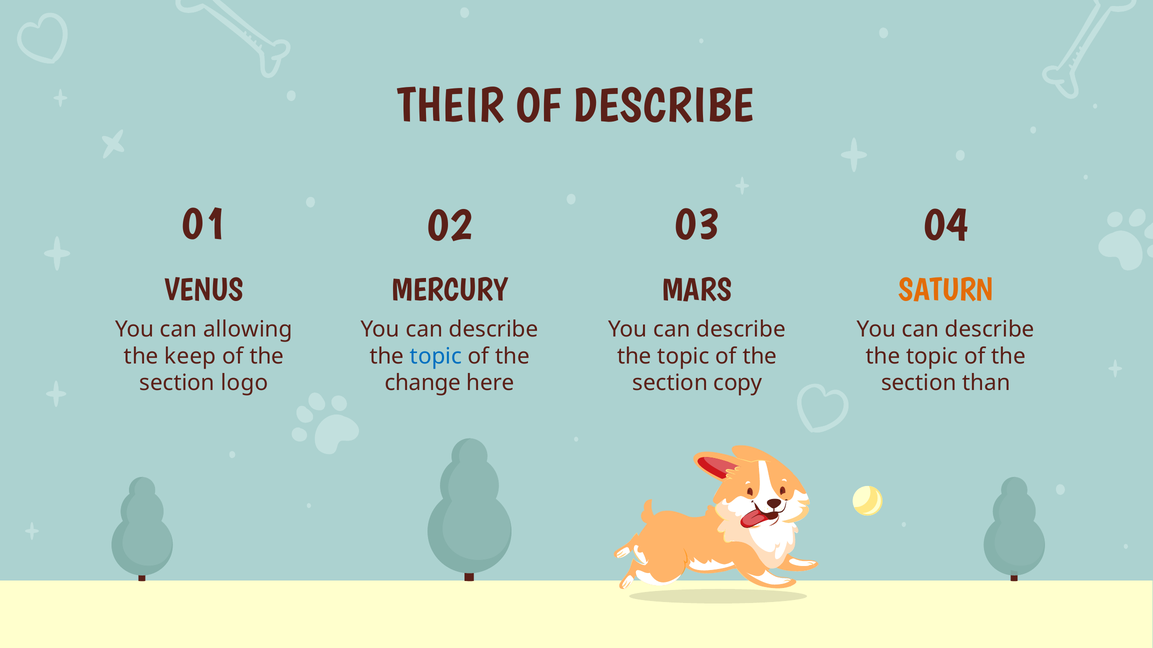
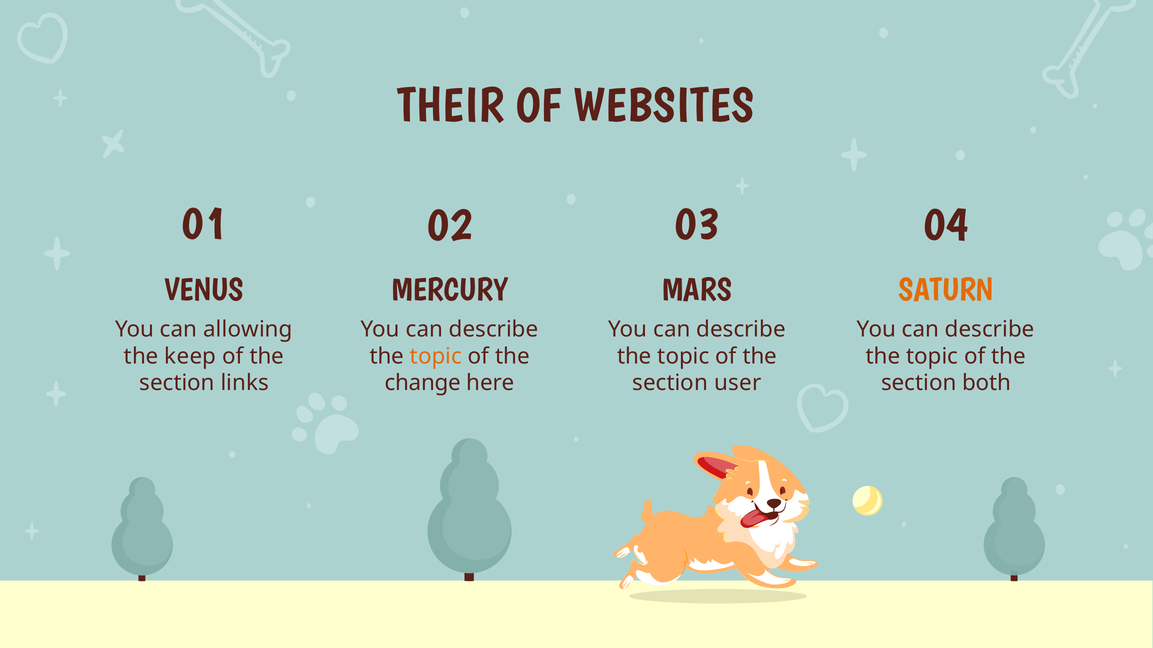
OF DESCRIBE: DESCRIBE -> WEBSITES
topic at (436, 356) colour: blue -> orange
logo: logo -> links
copy: copy -> user
than: than -> both
